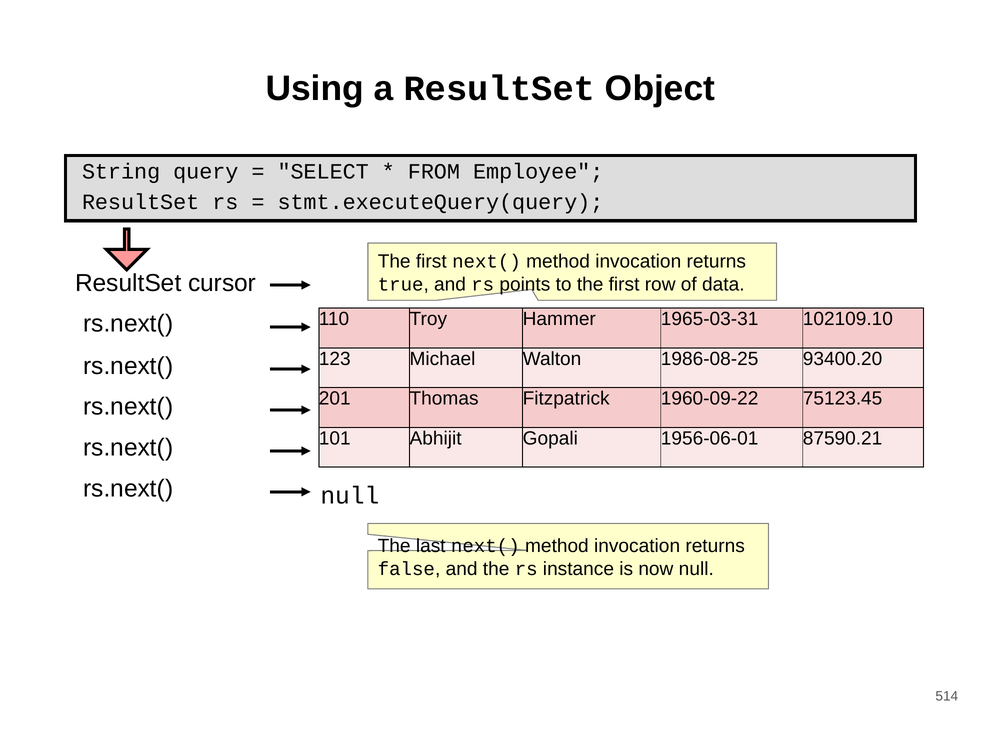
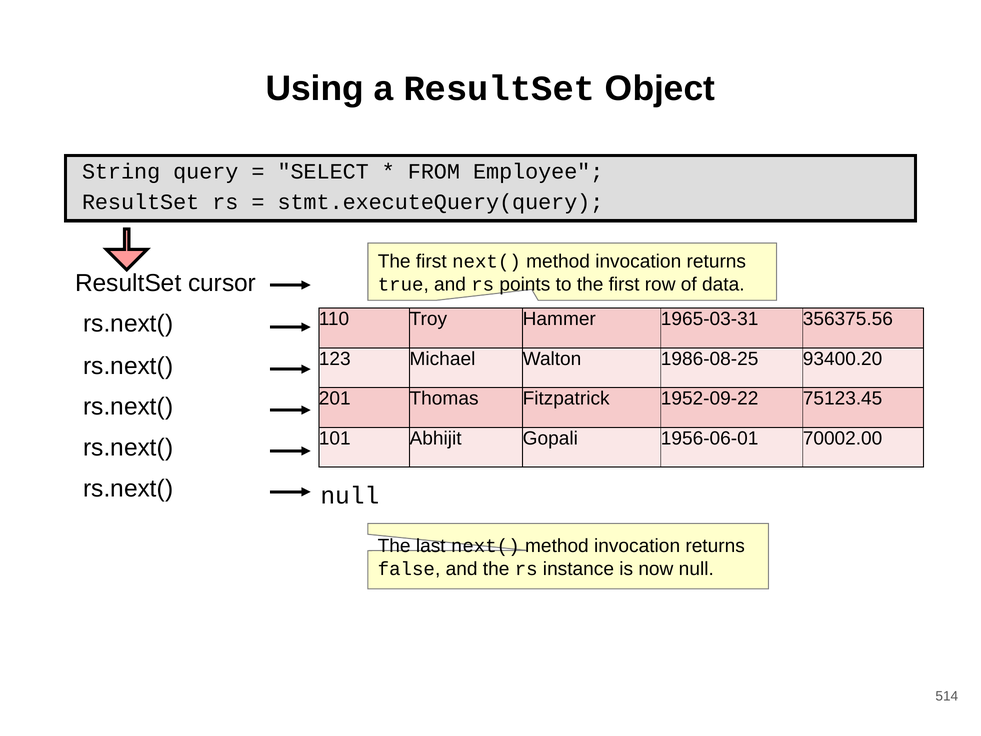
102109.10: 102109.10 -> 356375.56
1960-09-22: 1960-09-22 -> 1952-09-22
87590.21: 87590.21 -> 70002.00
